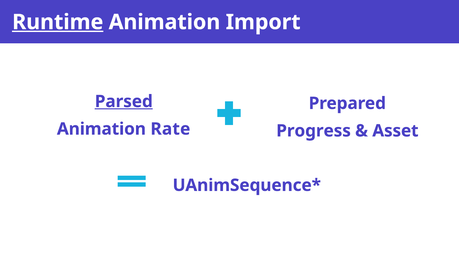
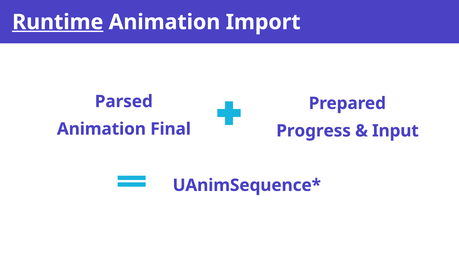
Parsed underline: present -> none
Rate: Rate -> Final
Asset: Asset -> Input
